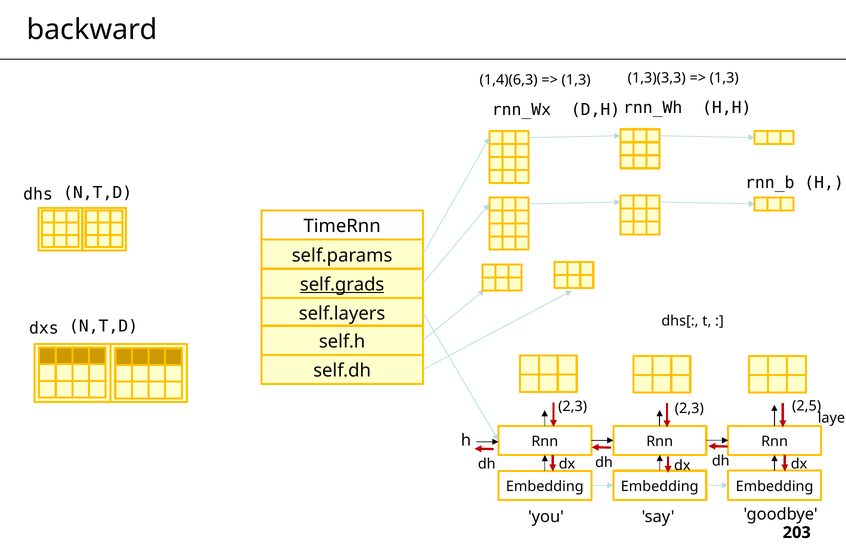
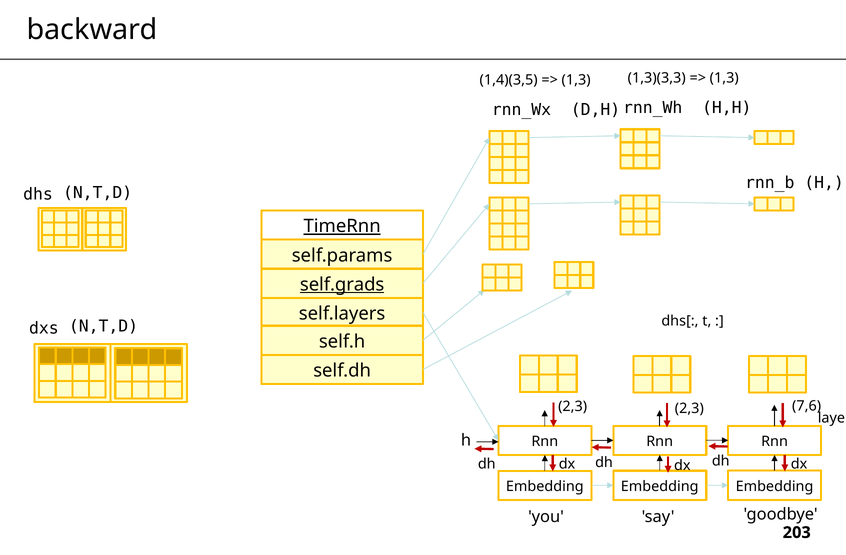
1,4)(6,3: 1,4)(6,3 -> 1,4)(3,5
TimeRnn underline: none -> present
2,5: 2,5 -> 7,6
